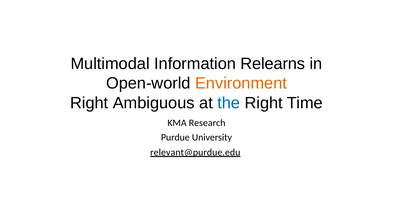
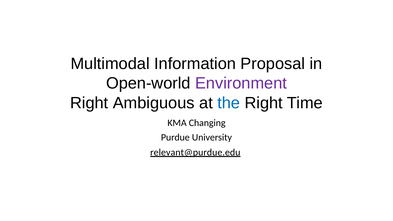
Relearns: Relearns -> Proposal
Environment colour: orange -> purple
Research: Research -> Changing
